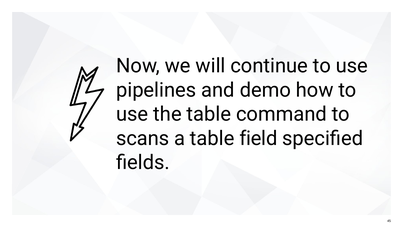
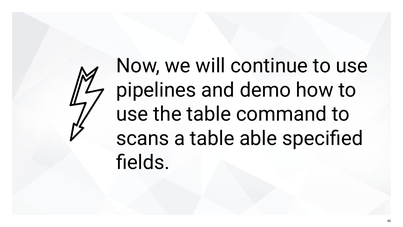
field: field -> able
